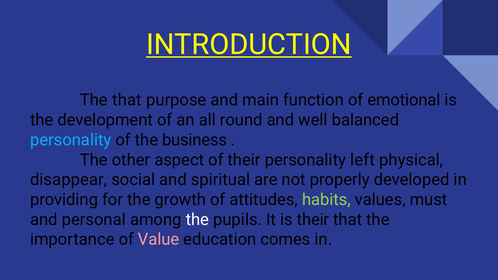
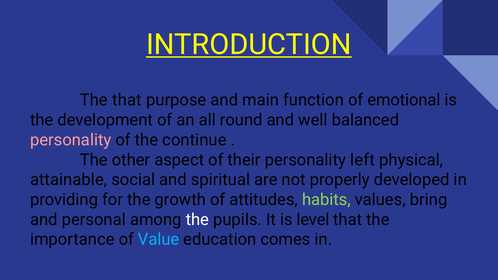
personality at (71, 140) colour: light blue -> pink
business: business -> continue
disappear: disappear -> attainable
must: must -> bring
is their: their -> level
Value colour: pink -> light blue
